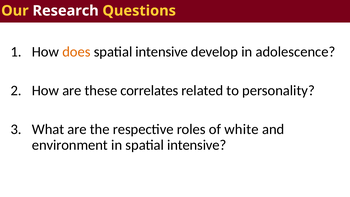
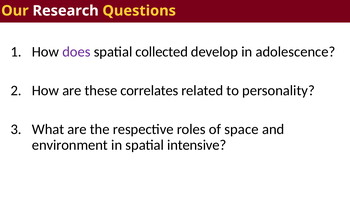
does colour: orange -> purple
intensive at (162, 52): intensive -> collected
white: white -> space
